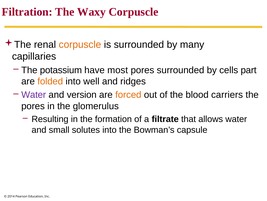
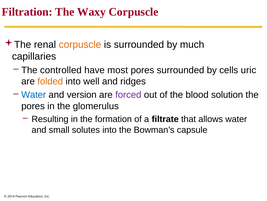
many: many -> much
potassium: potassium -> controlled
part: part -> uric
Water at (34, 95) colour: purple -> blue
forced colour: orange -> purple
carriers: carriers -> solution
